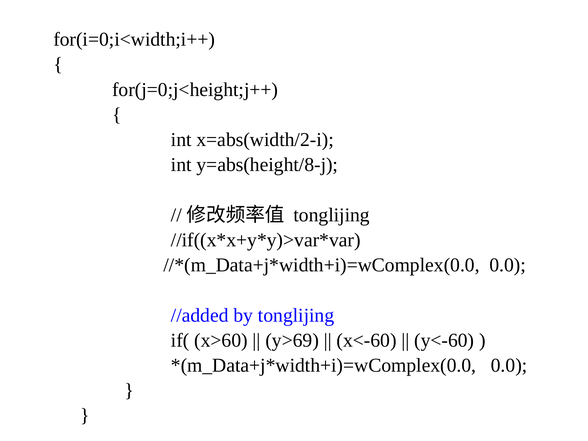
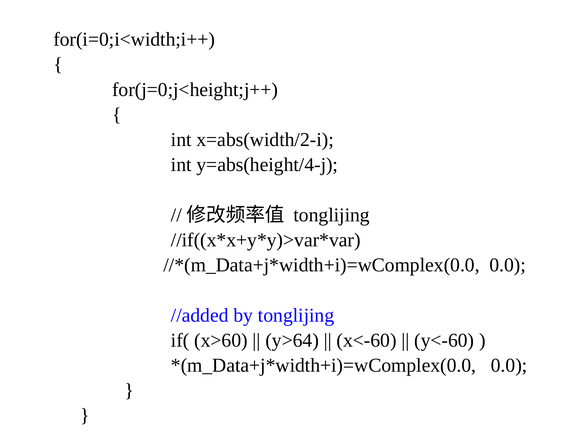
y=abs(height/8-j: y=abs(height/8-j -> y=abs(height/4-j
y>69: y>69 -> y>64
